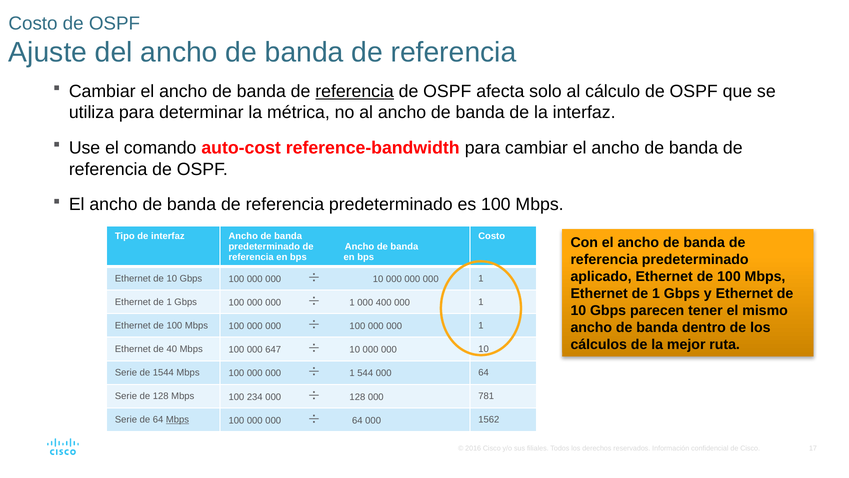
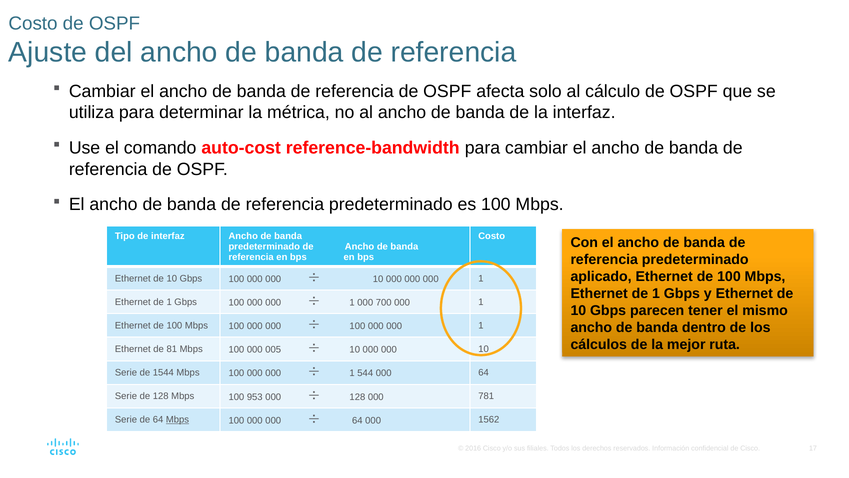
referencia at (355, 91) underline: present -> none
400: 400 -> 700
40: 40 -> 81
647: 647 -> 005
234: 234 -> 953
